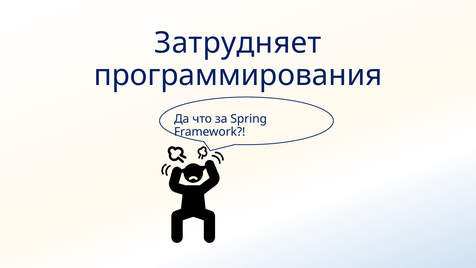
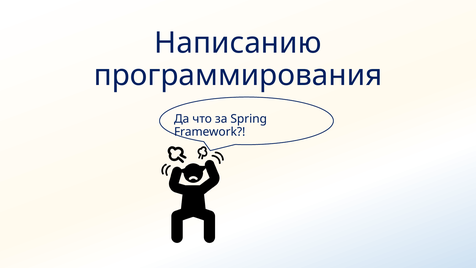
Затрудняет: Затрудняет -> Написанию
